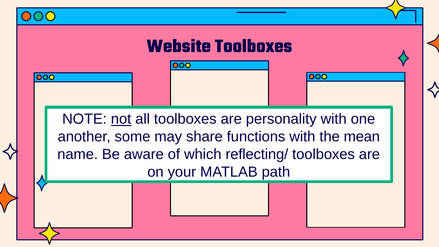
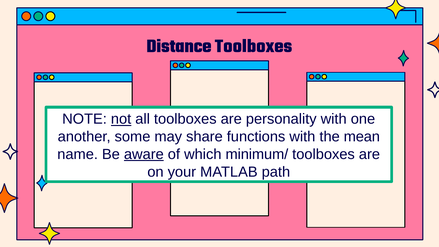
Website: Website -> Distance
aware underline: none -> present
reflecting/: reflecting/ -> minimum/
